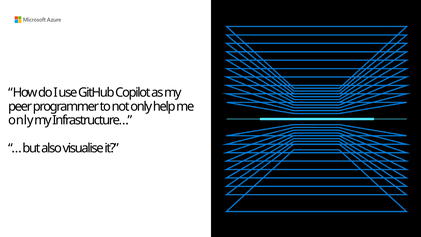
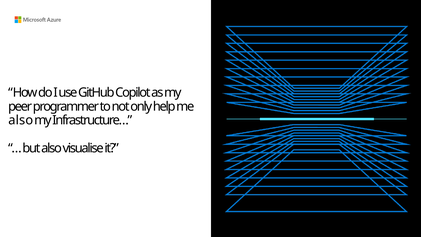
only at (21, 120): only -> also
